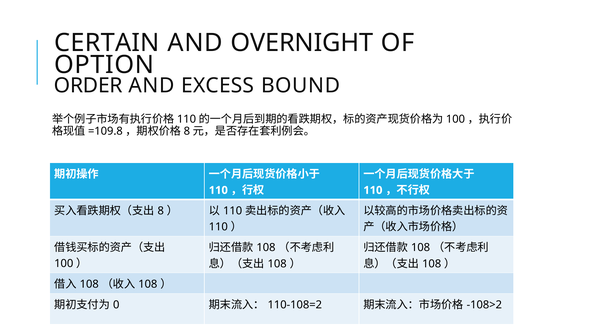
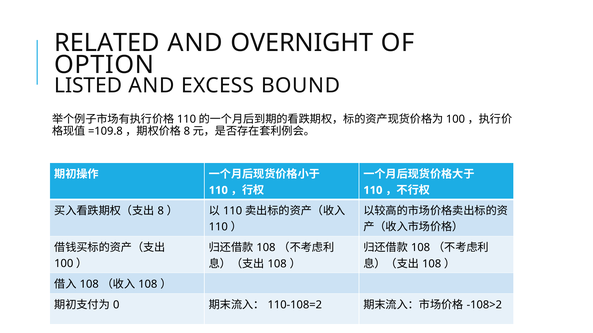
CERTAIN: CERTAIN -> RELATED
ORDER: ORDER -> LISTED
